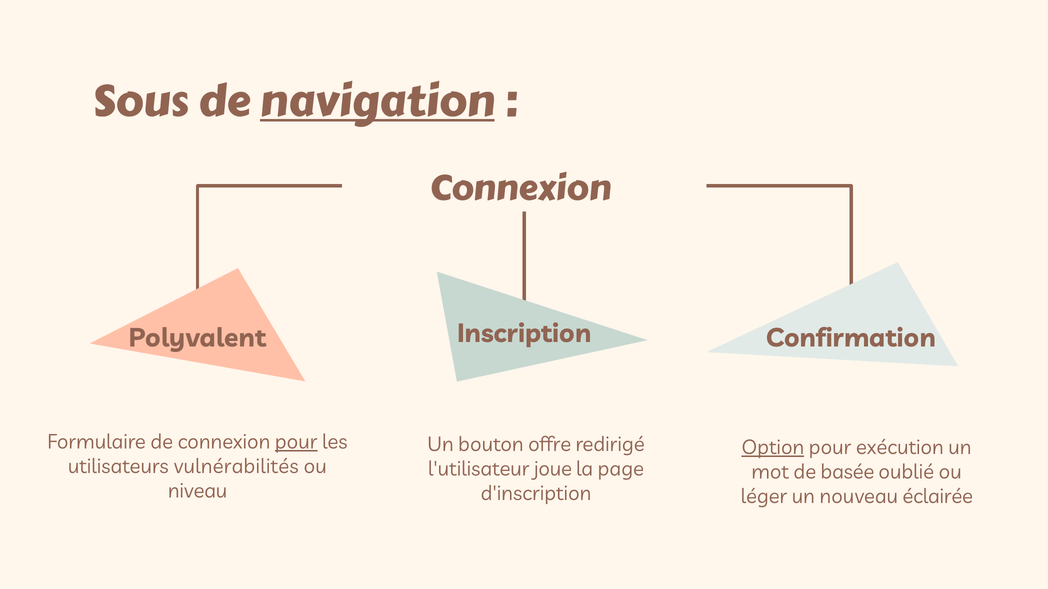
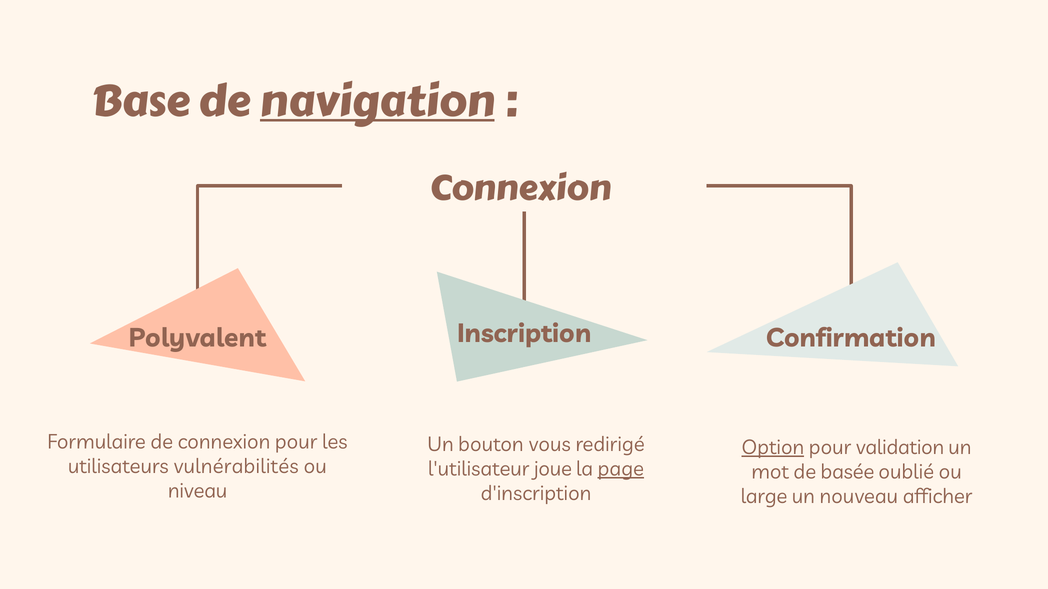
Sous: Sous -> Base
pour at (296, 442) underline: present -> none
offre: offre -> vous
exécution: exécution -> validation
page underline: none -> present
léger: léger -> large
éclairée: éclairée -> afficher
